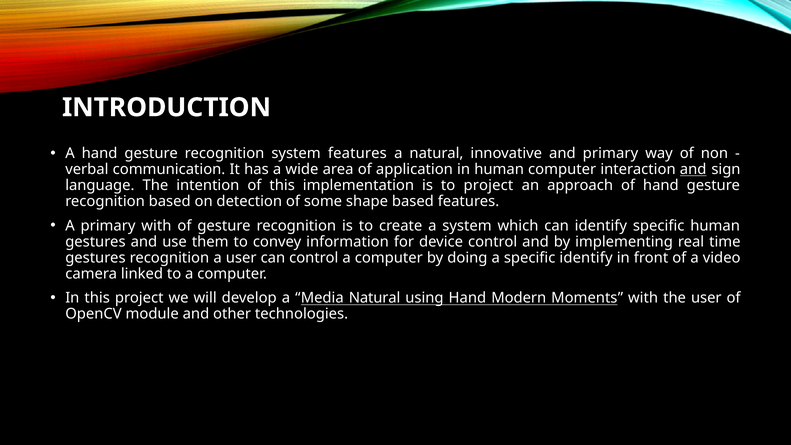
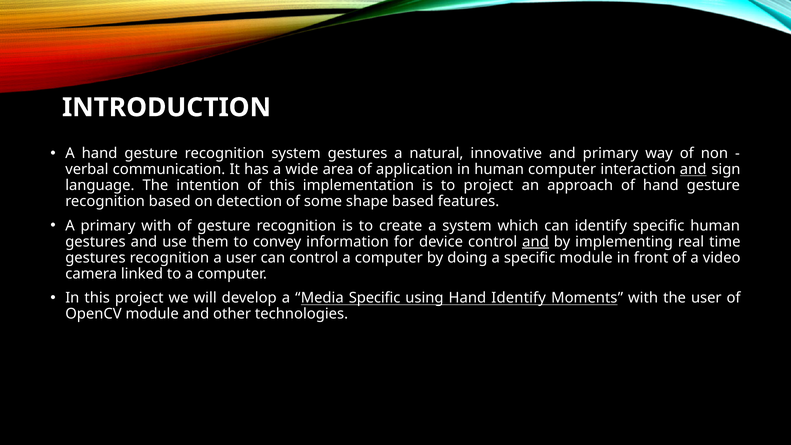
system features: features -> gestures
and at (535, 242) underline: none -> present
specific identify: identify -> module
Media Natural: Natural -> Specific
Hand Modern: Modern -> Identify
